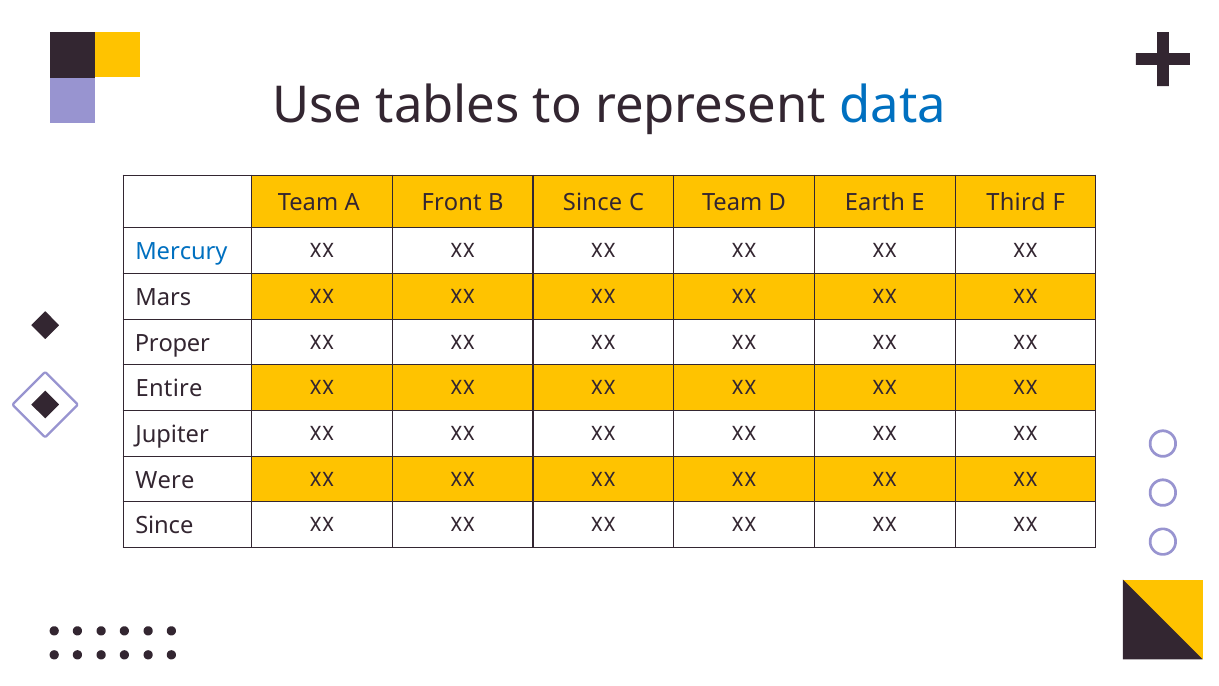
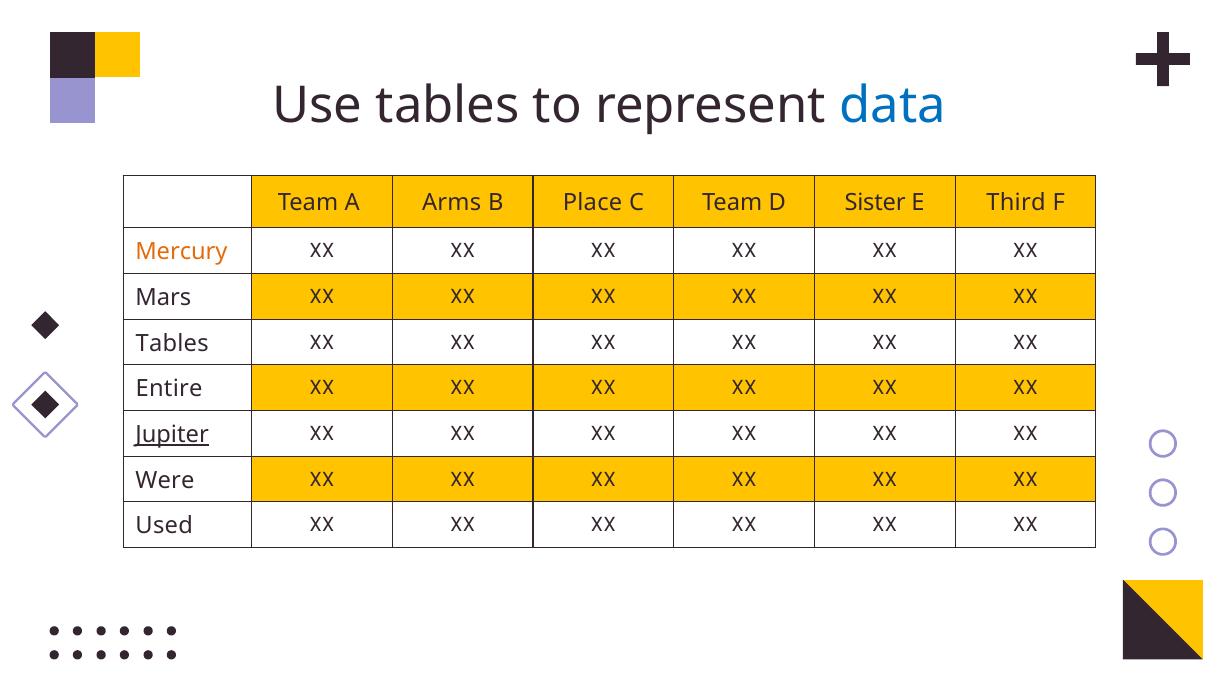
Front: Front -> Arms
B Since: Since -> Place
Earth: Earth -> Sister
Mercury colour: blue -> orange
Proper at (172, 343): Proper -> Tables
Jupiter underline: none -> present
Since at (164, 526): Since -> Used
